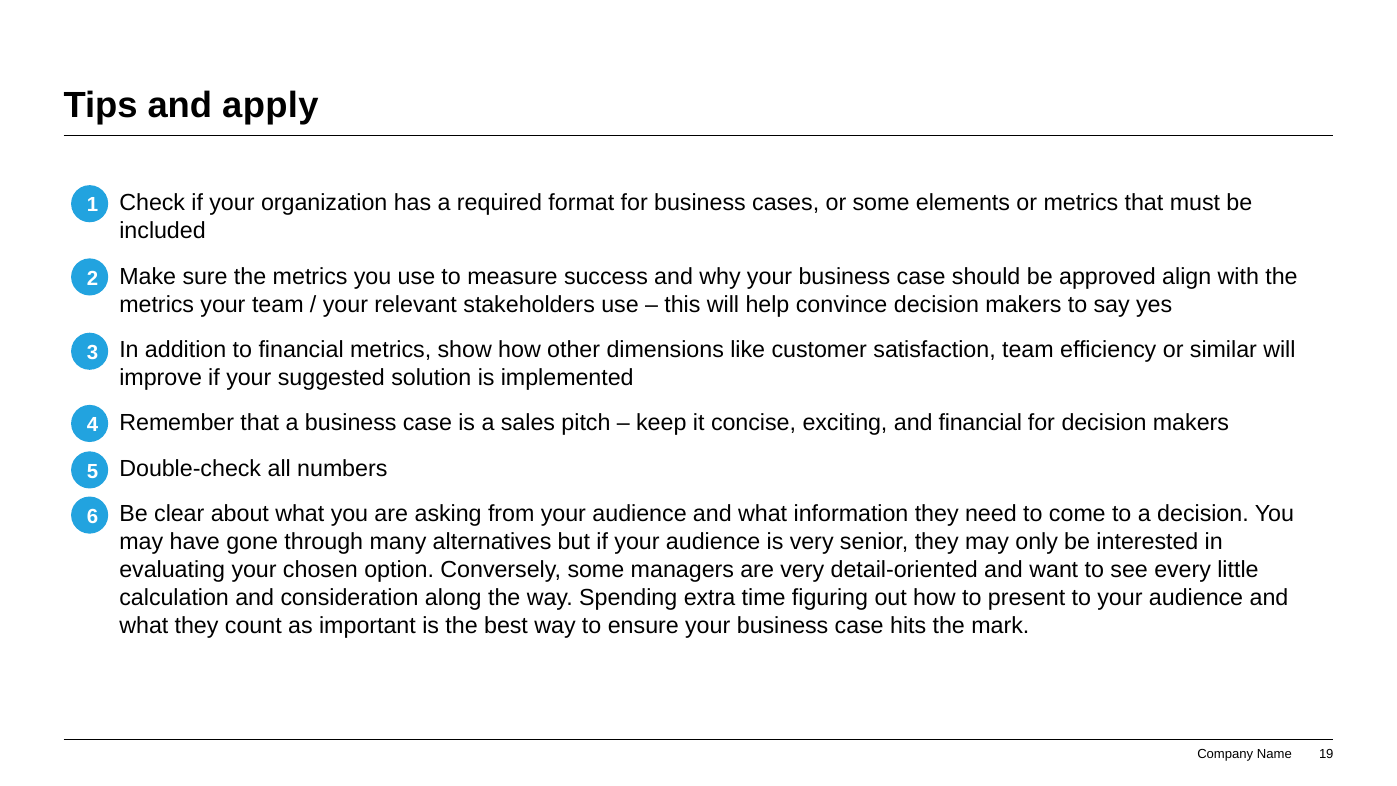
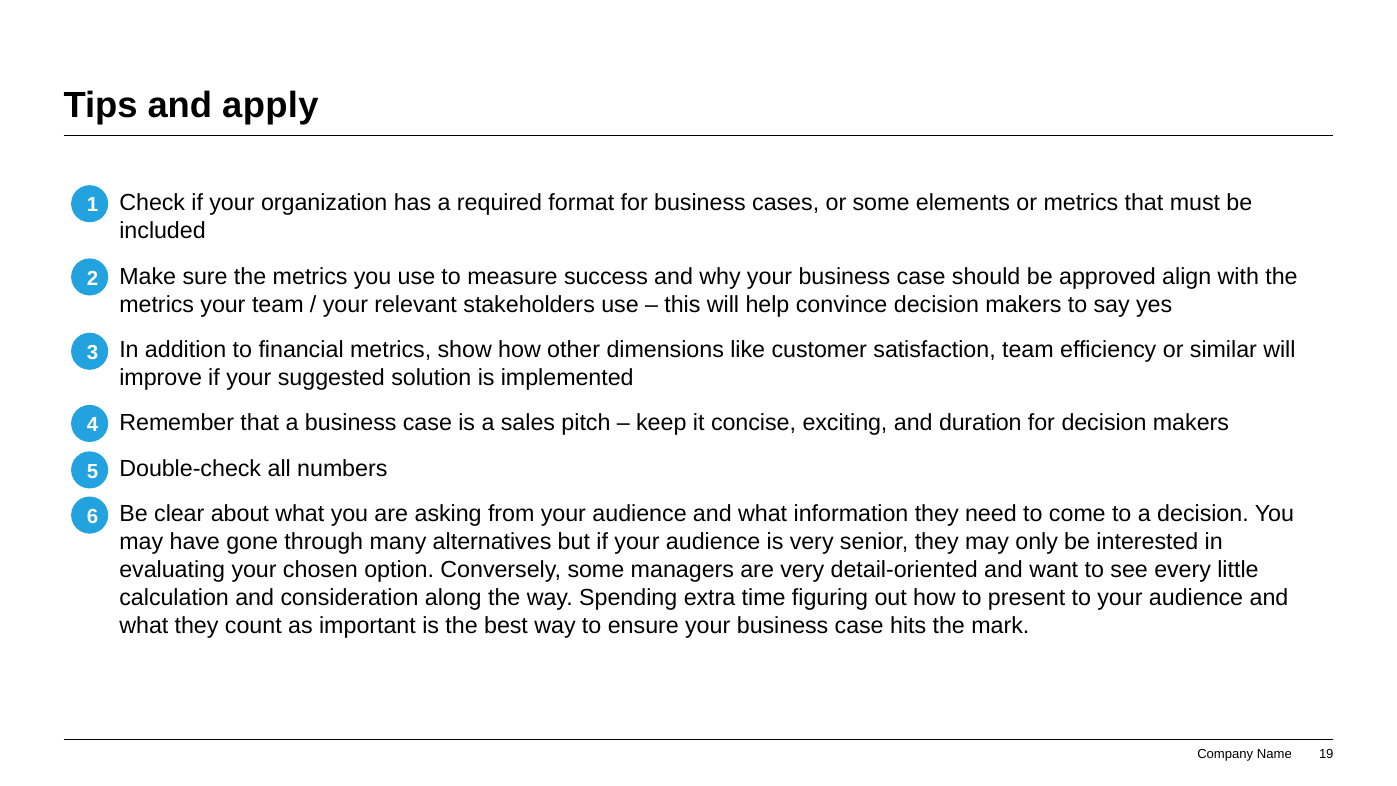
and financial: financial -> duration
